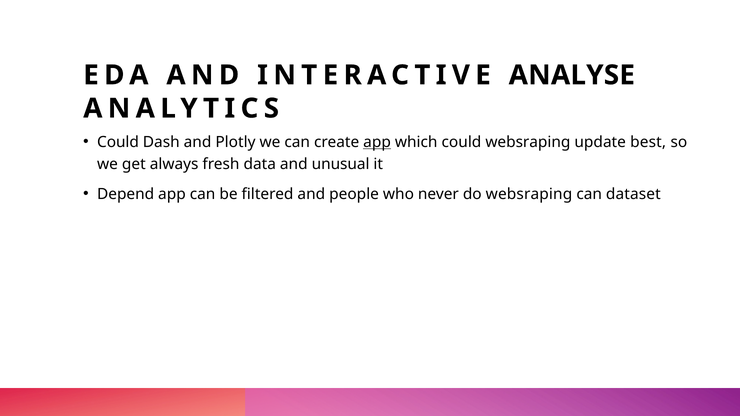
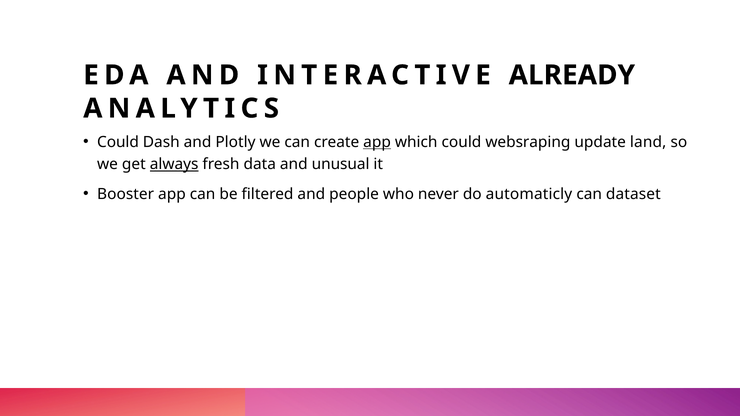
ANALYSE: ANALYSE -> ALREADY
best: best -> land
always underline: none -> present
Depend: Depend -> Booster
do websraping: websraping -> automaticly
